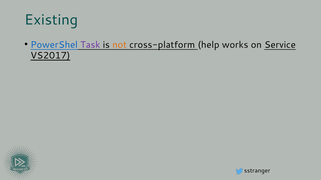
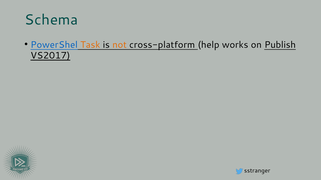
Existing: Existing -> Schema
Task colour: purple -> orange
Service: Service -> Publish
